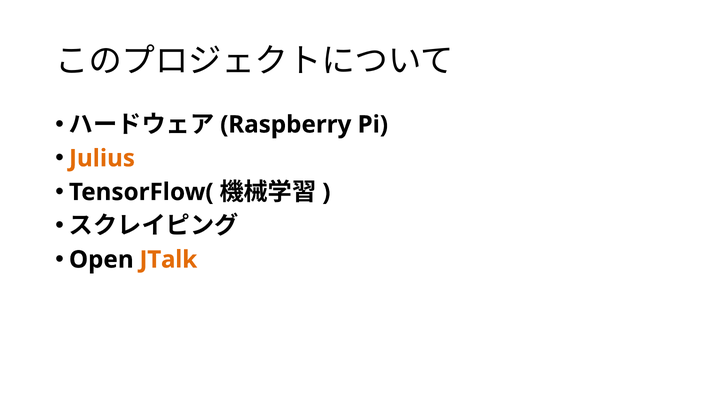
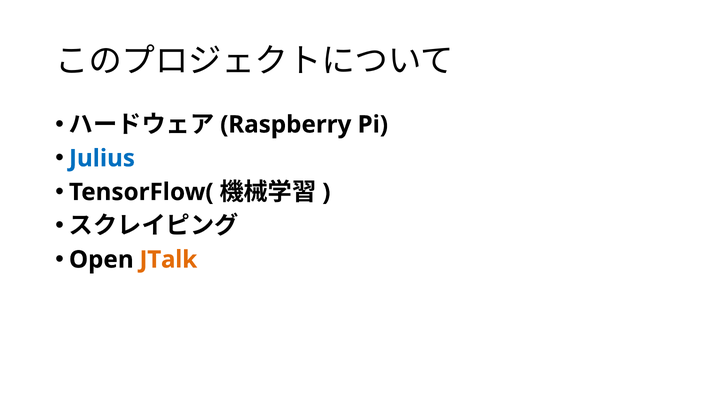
Julius colour: orange -> blue
